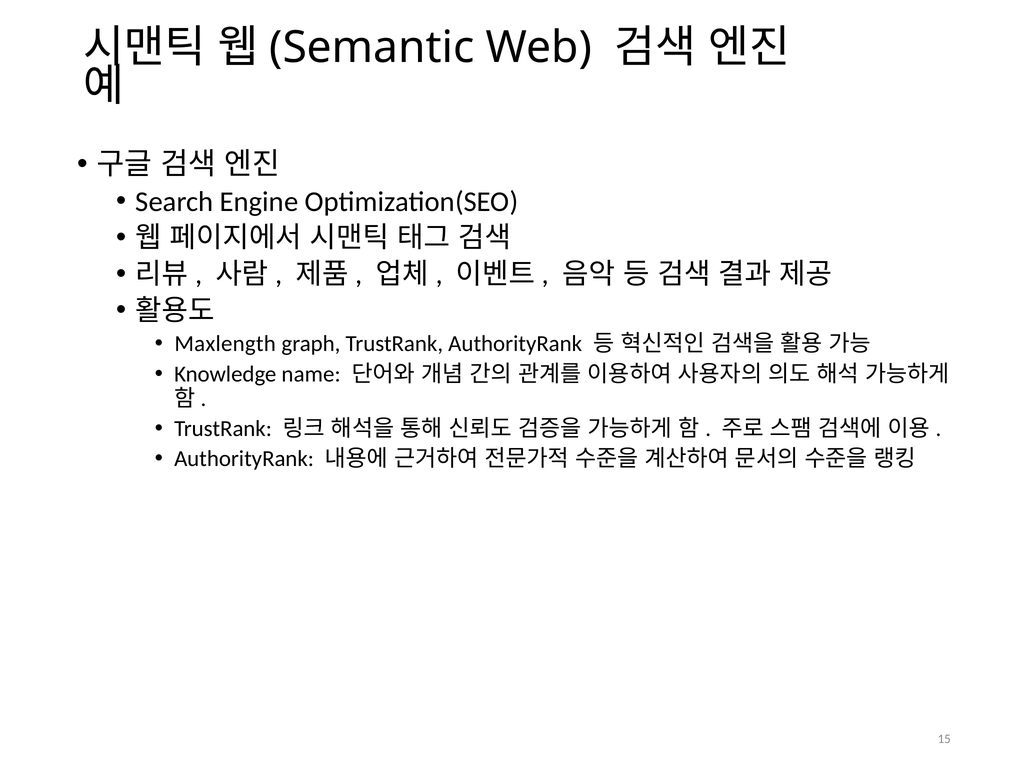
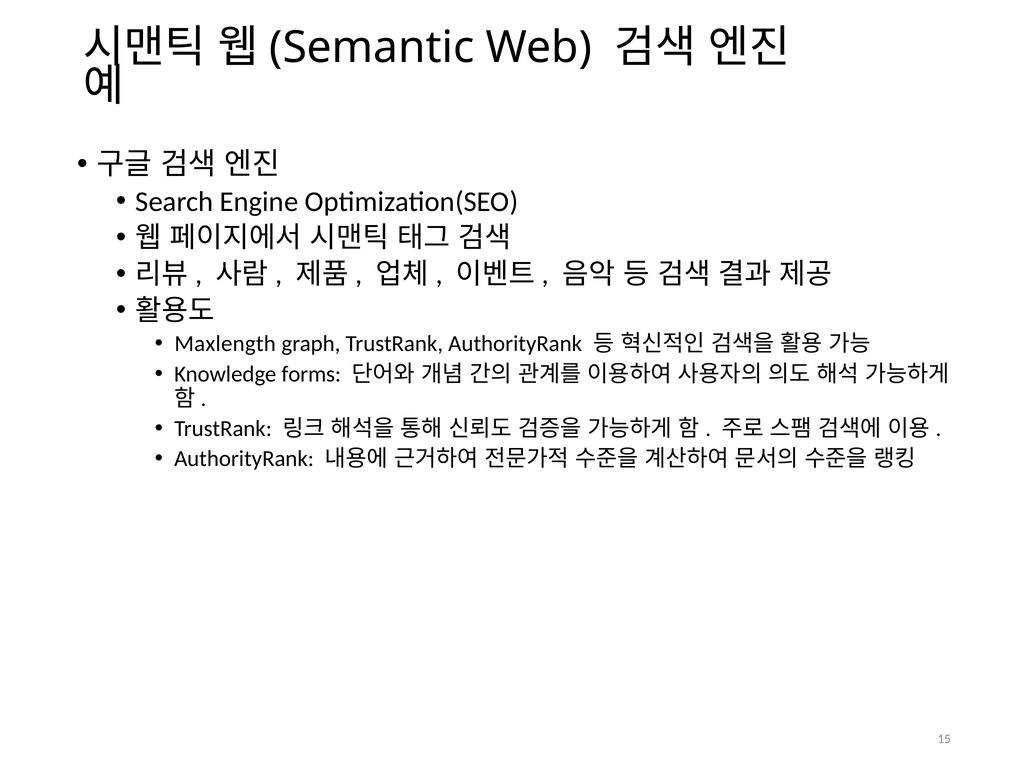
name: name -> forms
